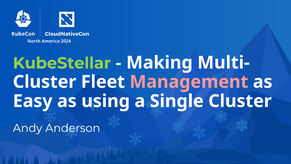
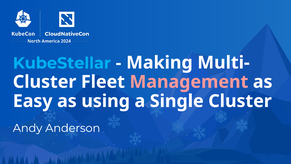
KubeStellar colour: light green -> light blue
